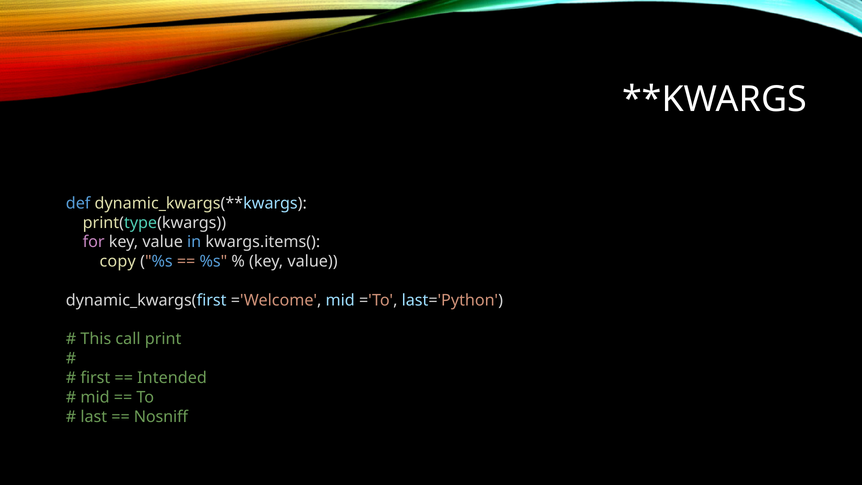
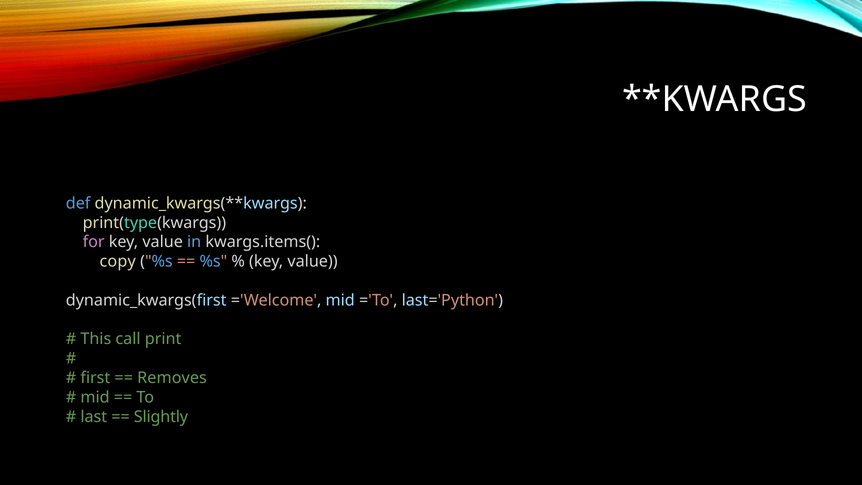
Intended: Intended -> Removes
Nosniff: Nosniff -> Slightly
